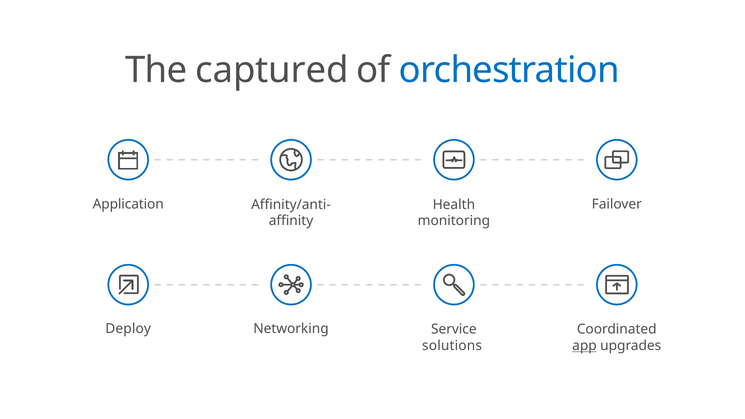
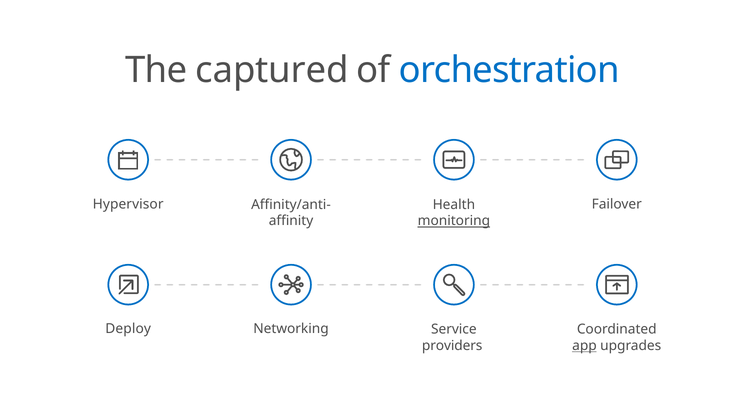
Application: Application -> Hypervisor
monitoring underline: none -> present
solutions: solutions -> providers
